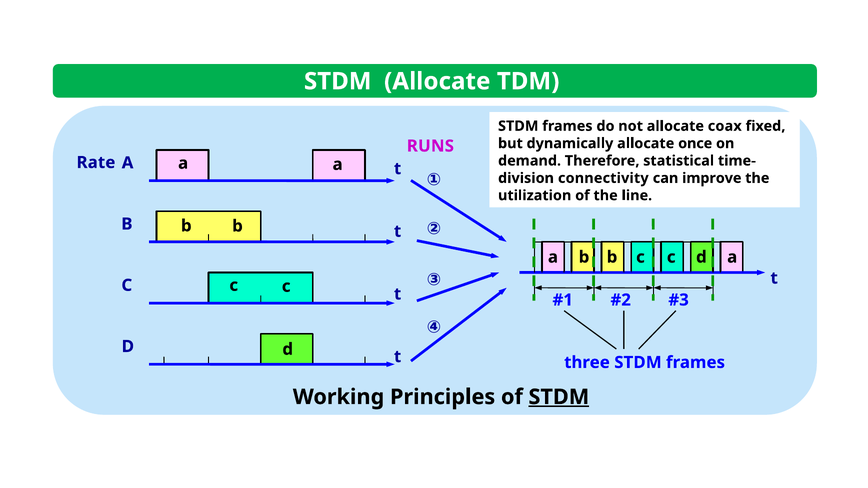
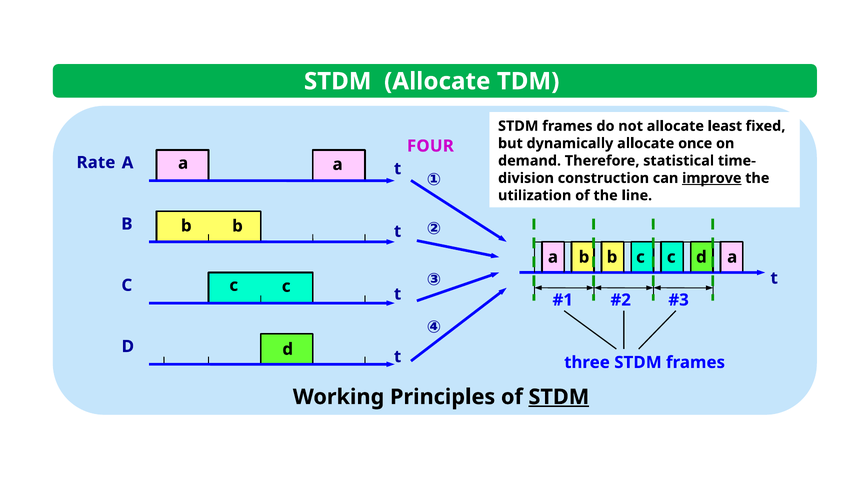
coax: coax -> least
RUNS: RUNS -> FOUR
connectivity: connectivity -> construction
improve underline: none -> present
